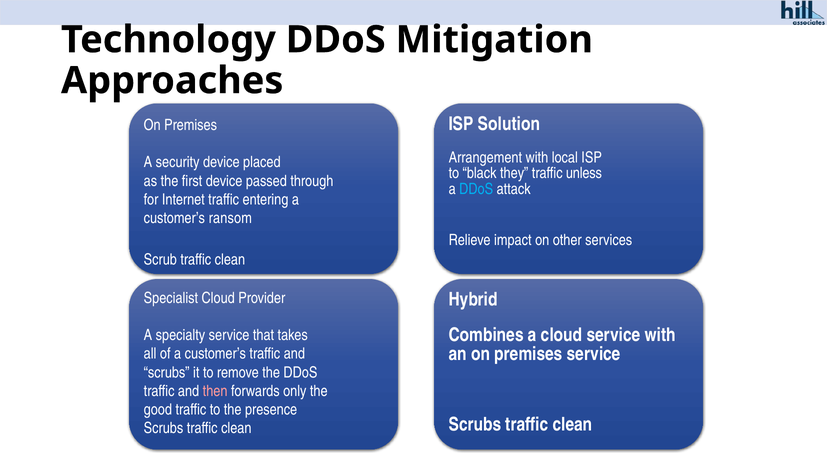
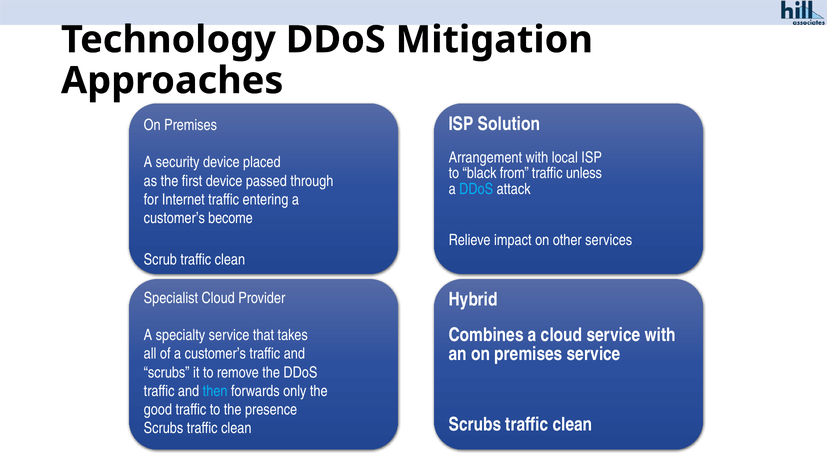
they: they -> from
ransom: ransom -> become
then colour: pink -> light blue
